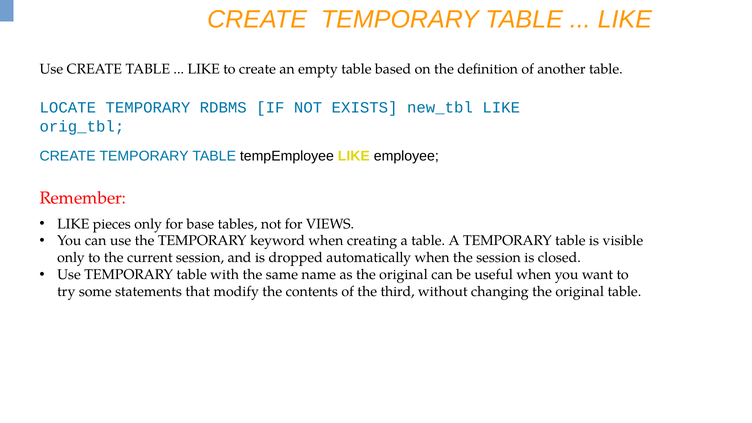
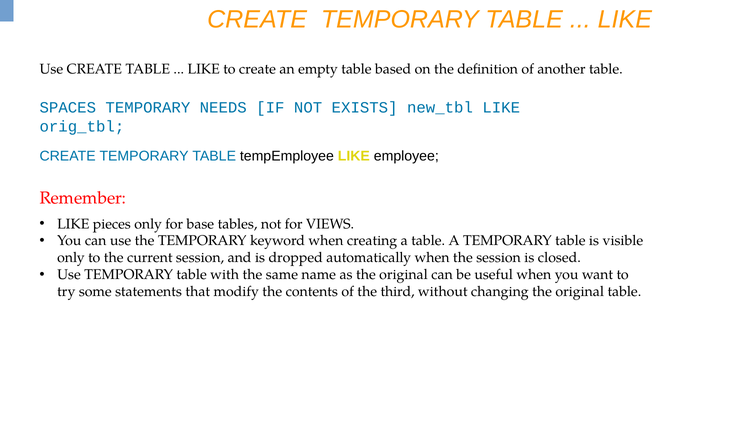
LOCATE: LOCATE -> SPACES
RDBMS: RDBMS -> NEEDS
